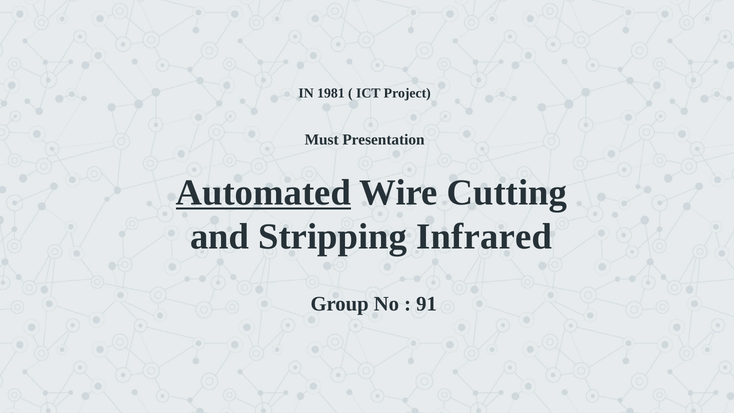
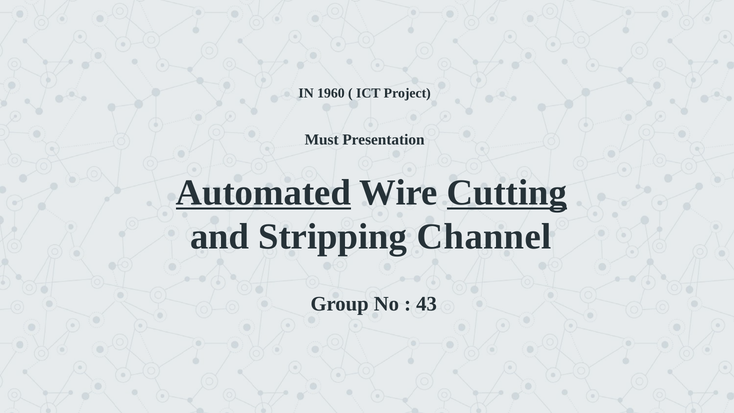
1981: 1981 -> 1960
Cutting underline: none -> present
Infrared: Infrared -> Channel
91: 91 -> 43
